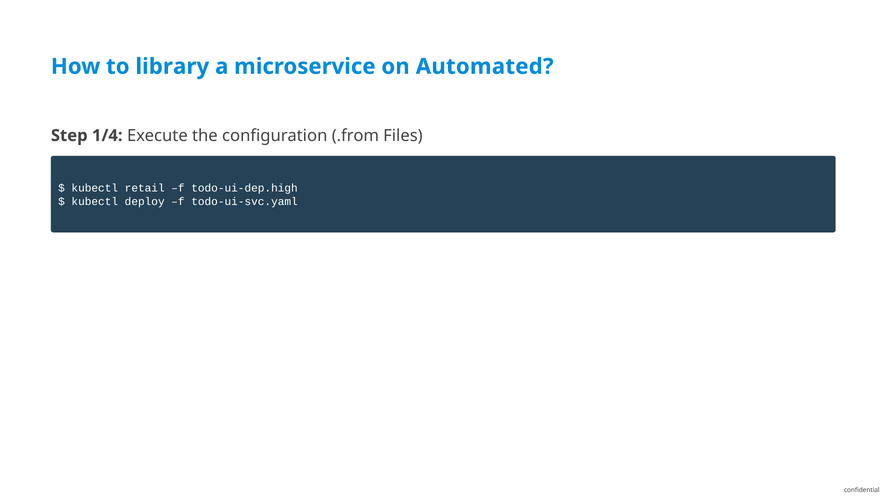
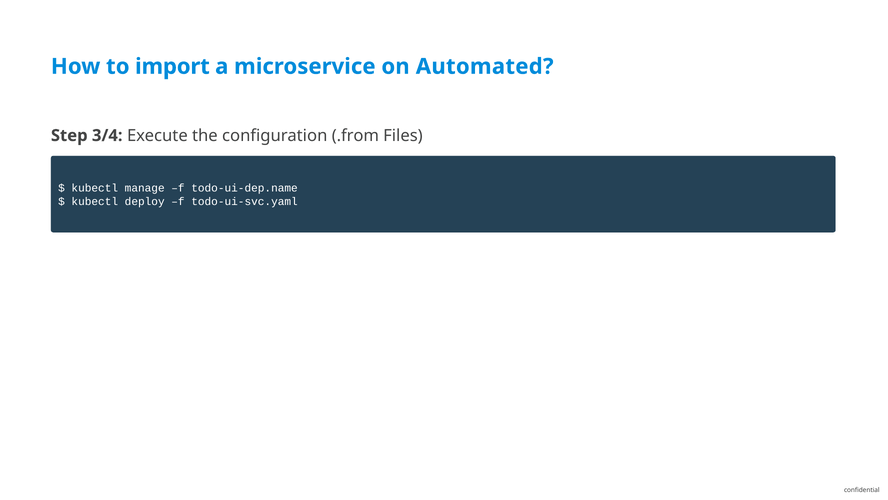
library: library -> import
1/4: 1/4 -> 3/4
retail: retail -> manage
todo-ui-dep.high: todo-ui-dep.high -> todo-ui-dep.name
